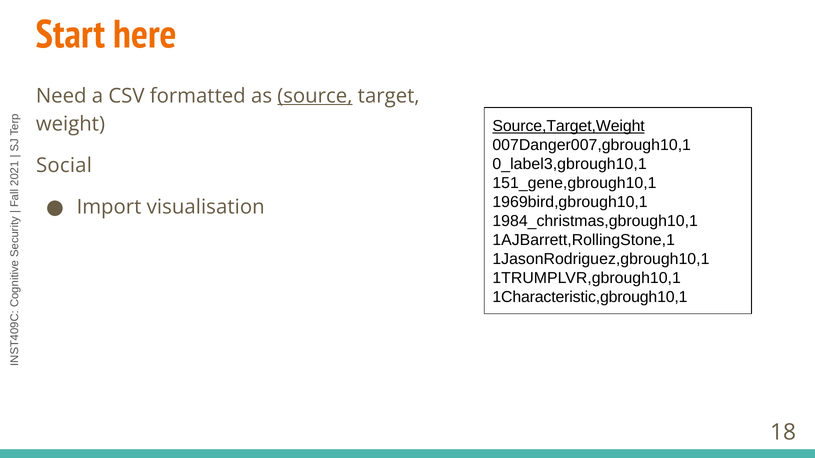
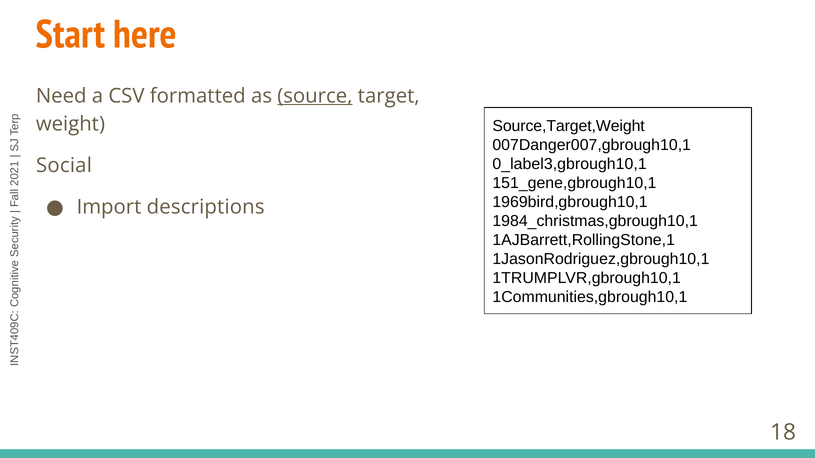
Source,Target,Weight underline: present -> none
visualisation: visualisation -> descriptions
1Characteristic,gbrough10,1: 1Characteristic,gbrough10,1 -> 1Communities,gbrough10,1
